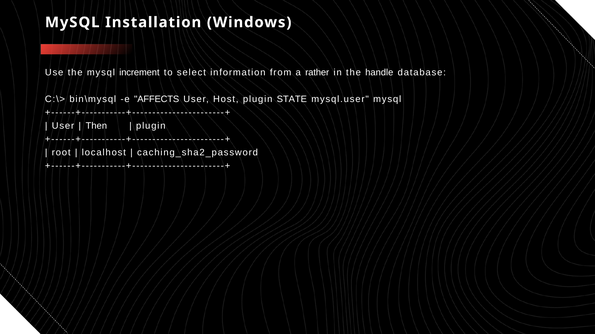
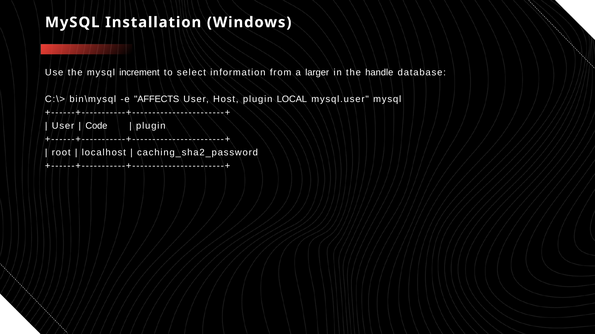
rather: rather -> larger
STATE: STATE -> LOCAL
Then: Then -> Code
